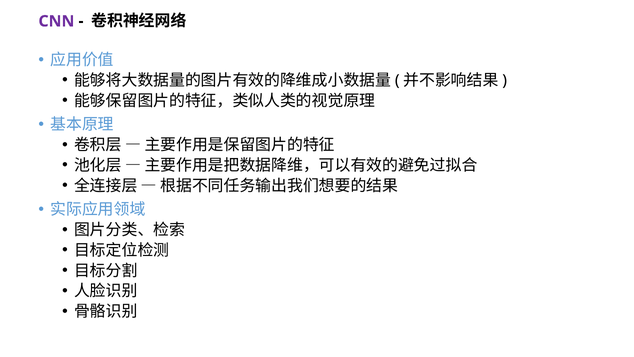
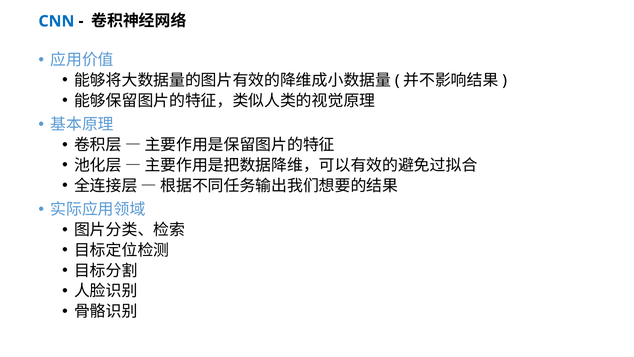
CNN colour: purple -> blue
